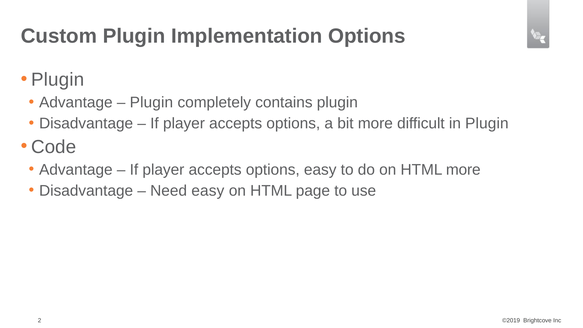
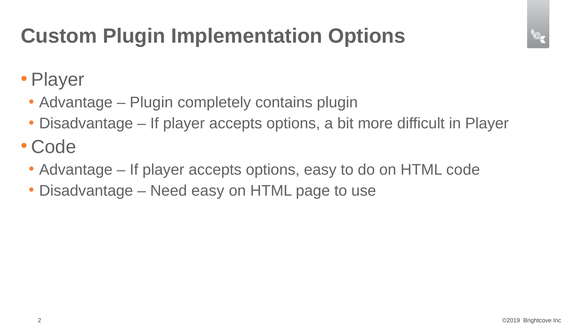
Plugin at (58, 80): Plugin -> Player
in Plugin: Plugin -> Player
HTML more: more -> code
